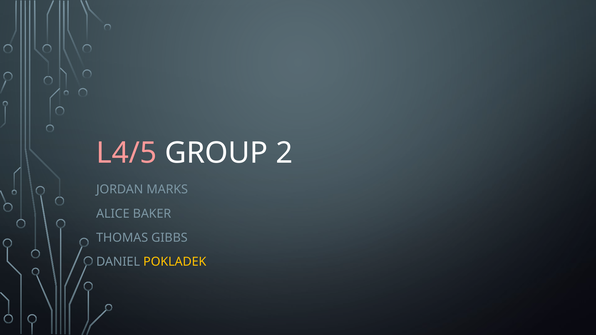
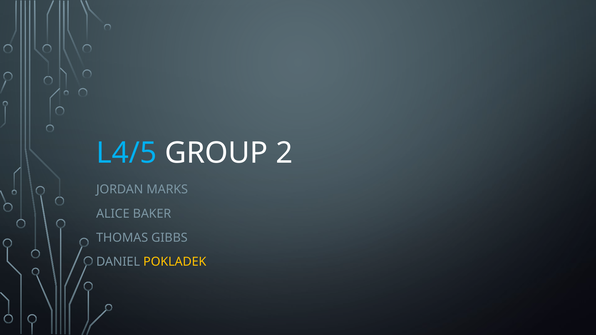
L4/5 colour: pink -> light blue
